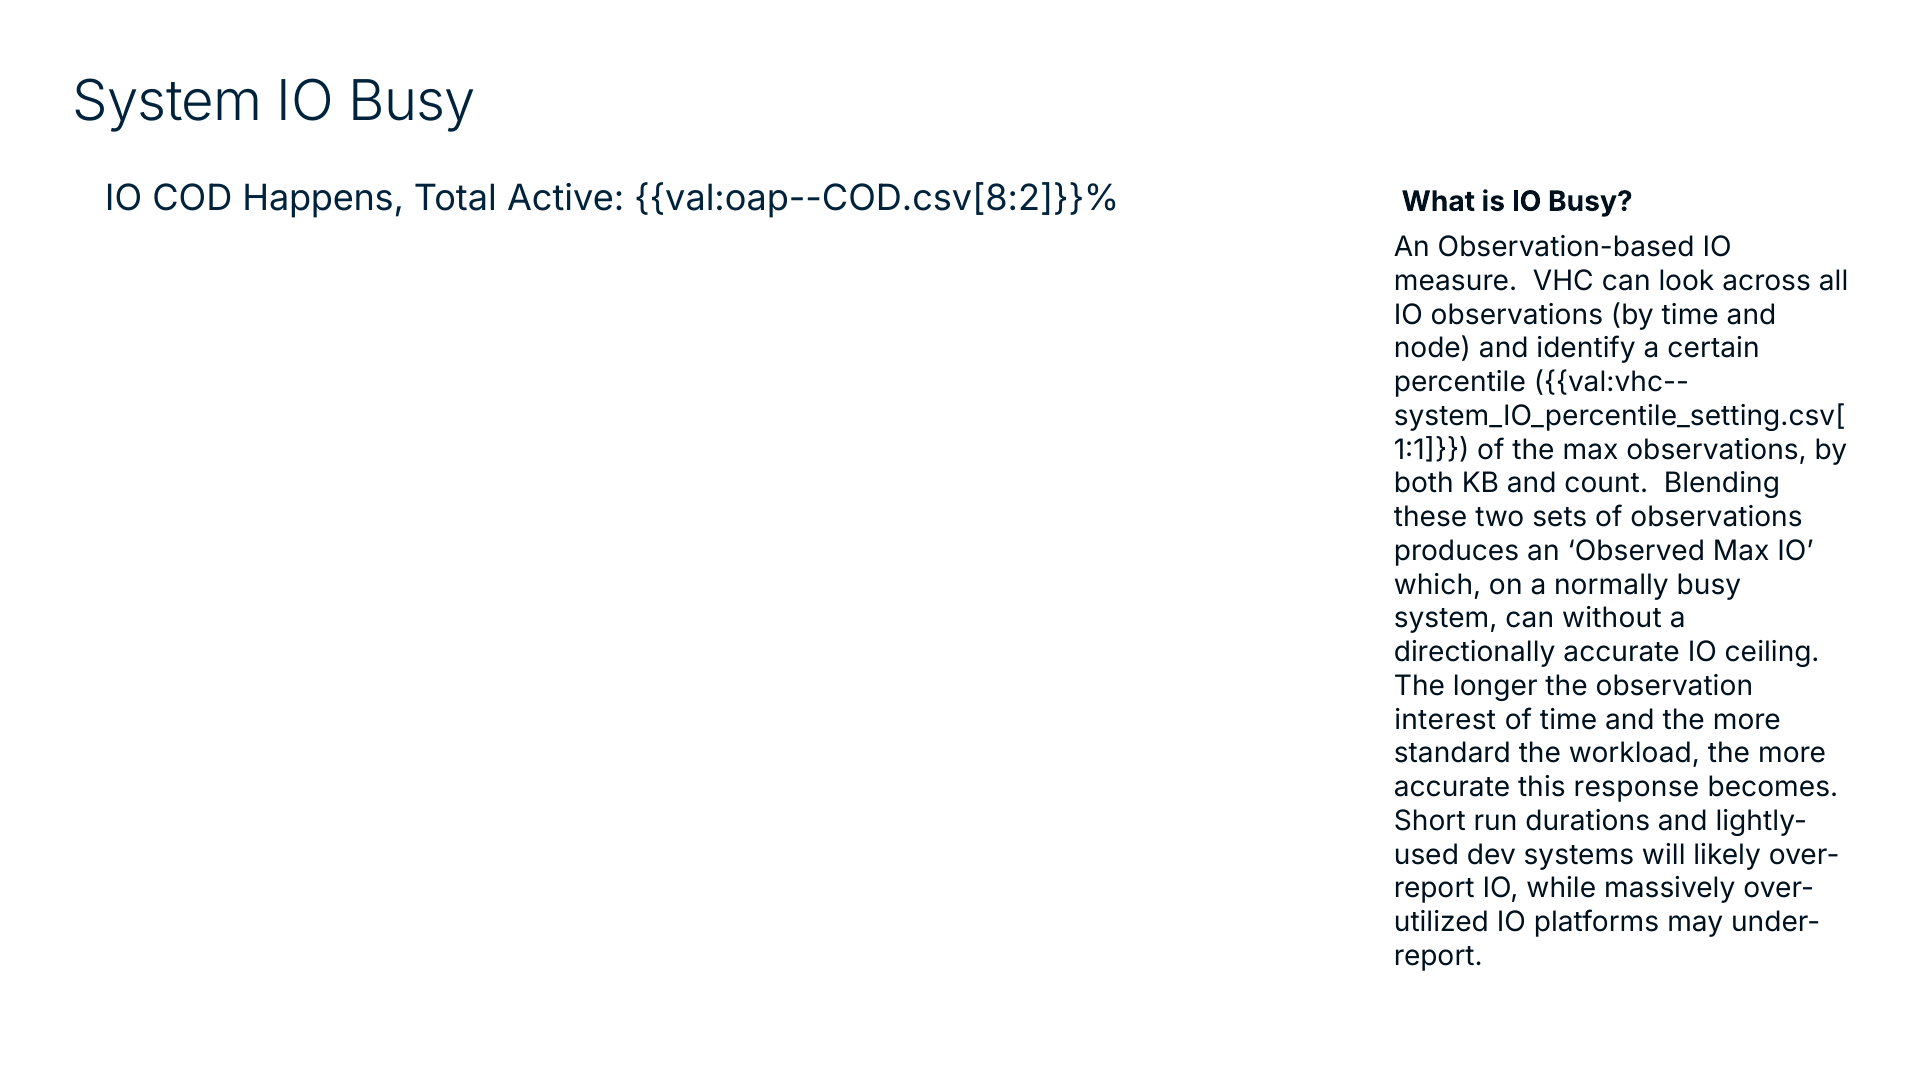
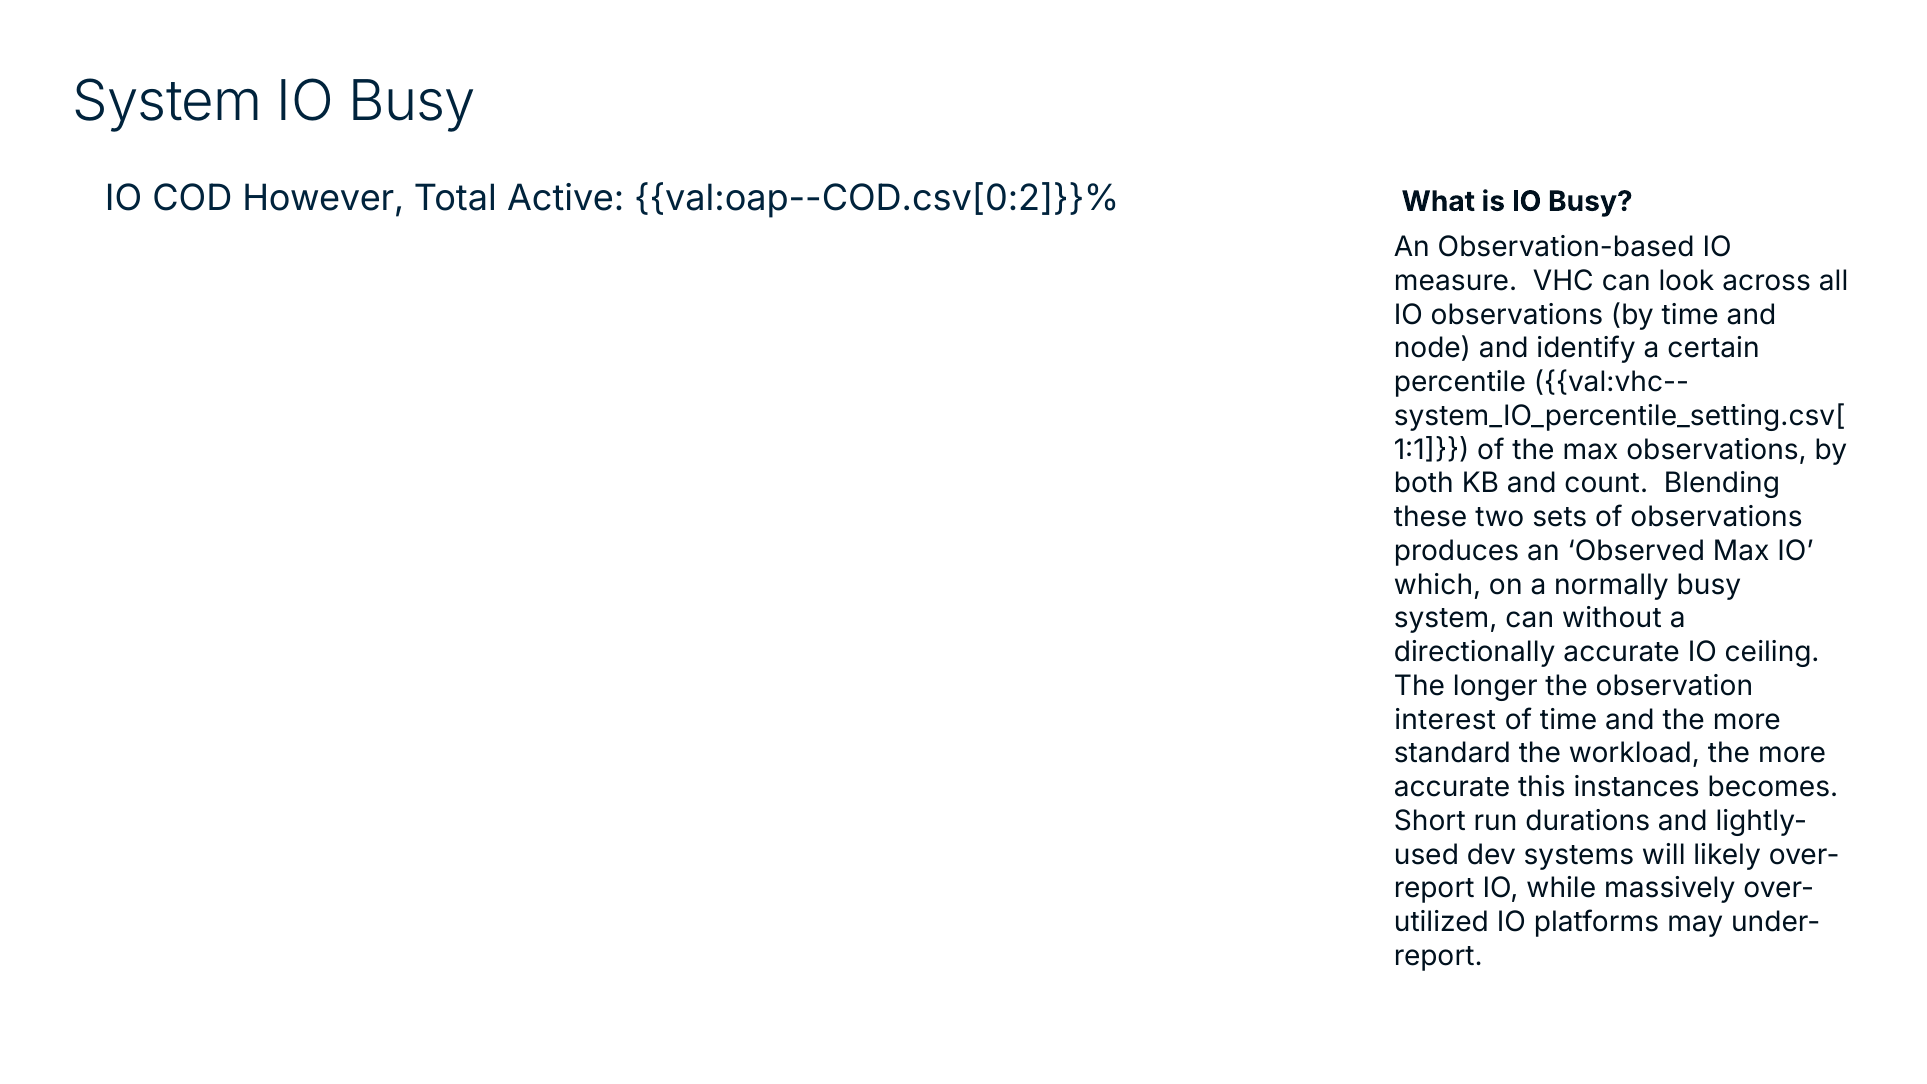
Happens: Happens -> However
val:oap--COD.csv[8:2]}}%: val:oap--COD.csv[8:2]}}% -> val:oap--COD.csv[0:2]}}%
response: response -> instances
